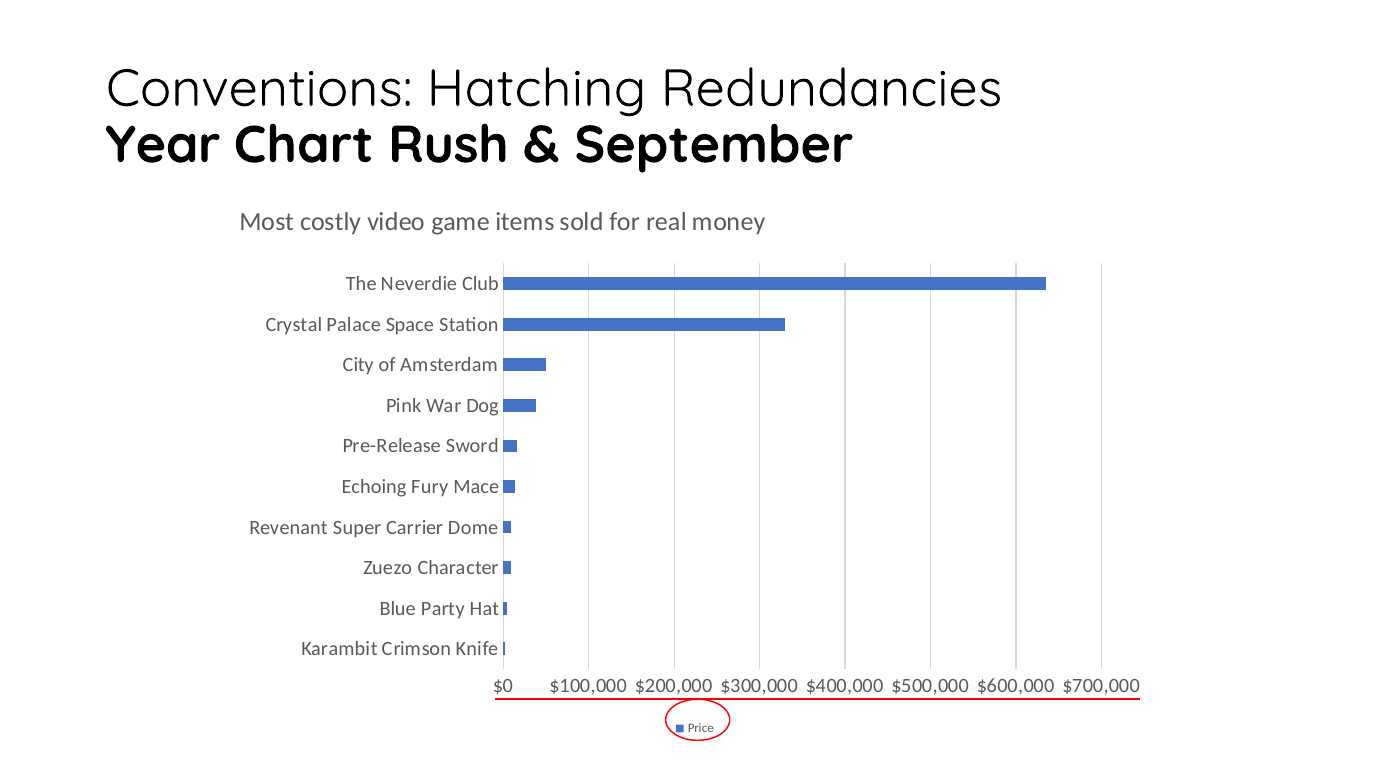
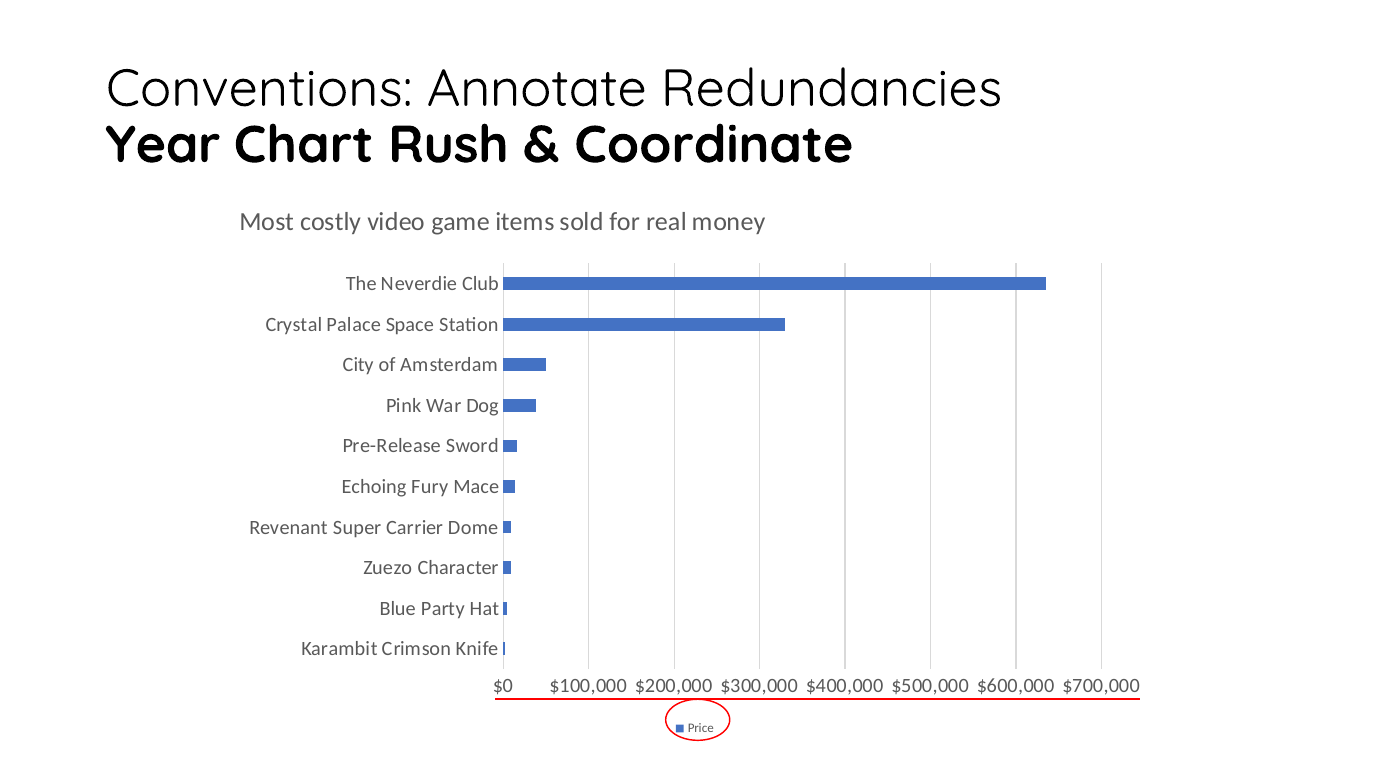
Hatching: Hatching -> Annotate
September: September -> Coordinate
